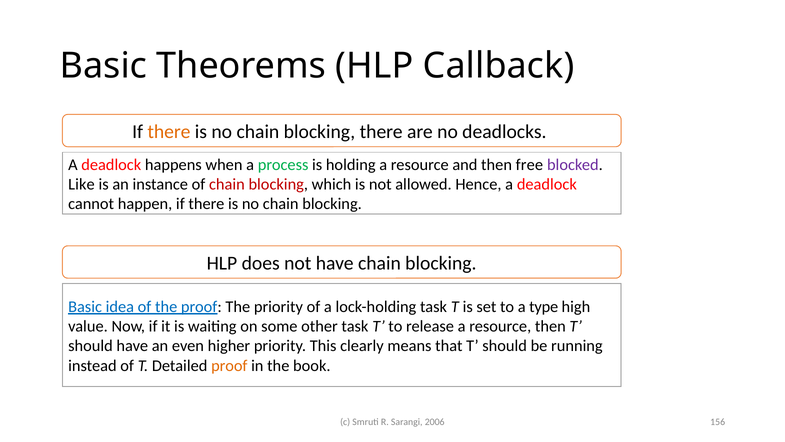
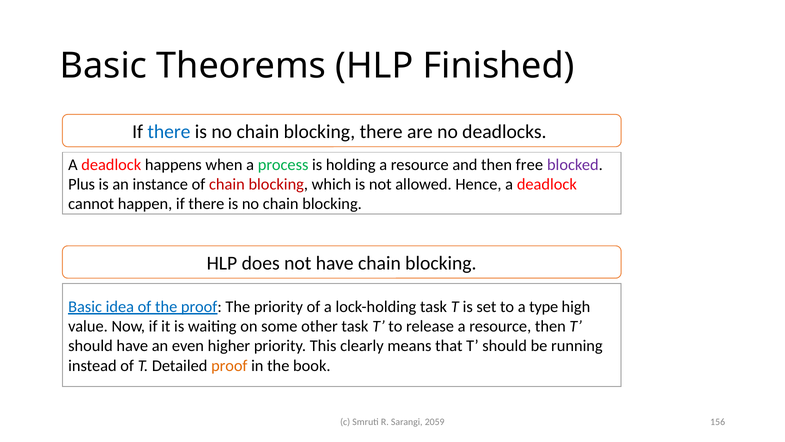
Callback: Callback -> Finished
there at (169, 132) colour: orange -> blue
Like: Like -> Plus
2006: 2006 -> 2059
